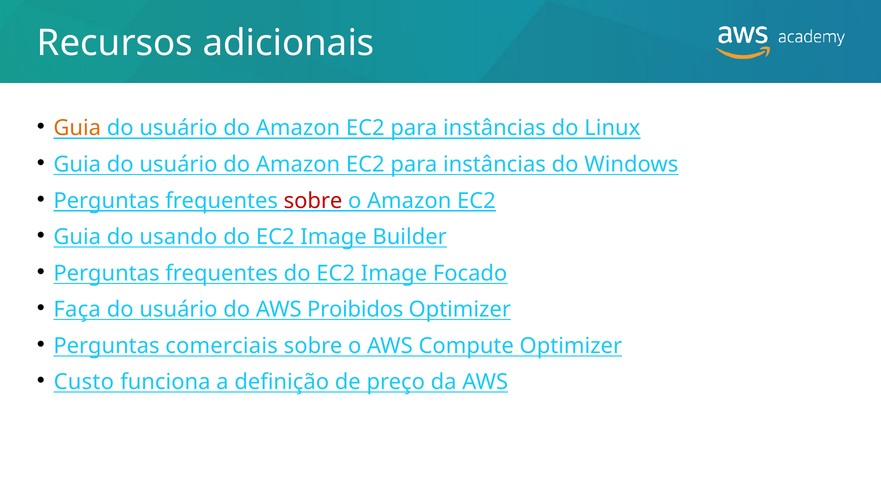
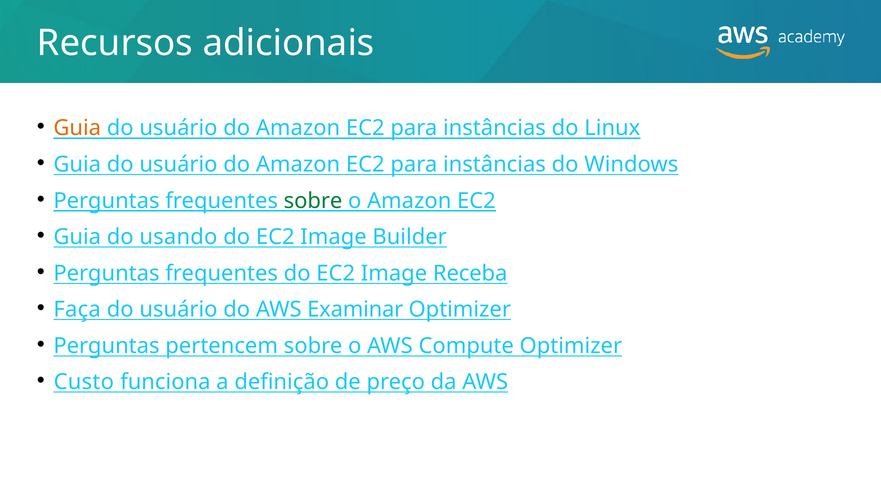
sobre at (313, 201) colour: red -> green
Focado: Focado -> Receba
Proibidos: Proibidos -> Examinar
comerciais: comerciais -> pertencem
